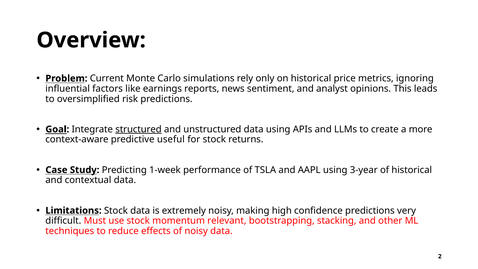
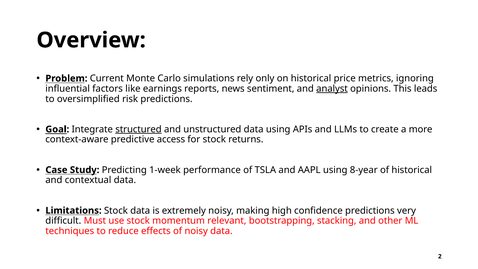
analyst underline: none -> present
useful: useful -> access
3-year: 3-year -> 8-year
